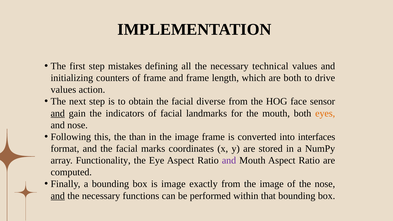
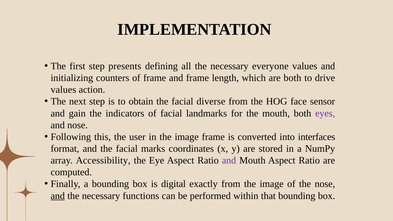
mistakes: mistakes -> presents
technical: technical -> everyone
and at (58, 113) underline: present -> none
eyes colour: orange -> purple
than: than -> user
Functionality: Functionality -> Accessibility
is image: image -> digital
